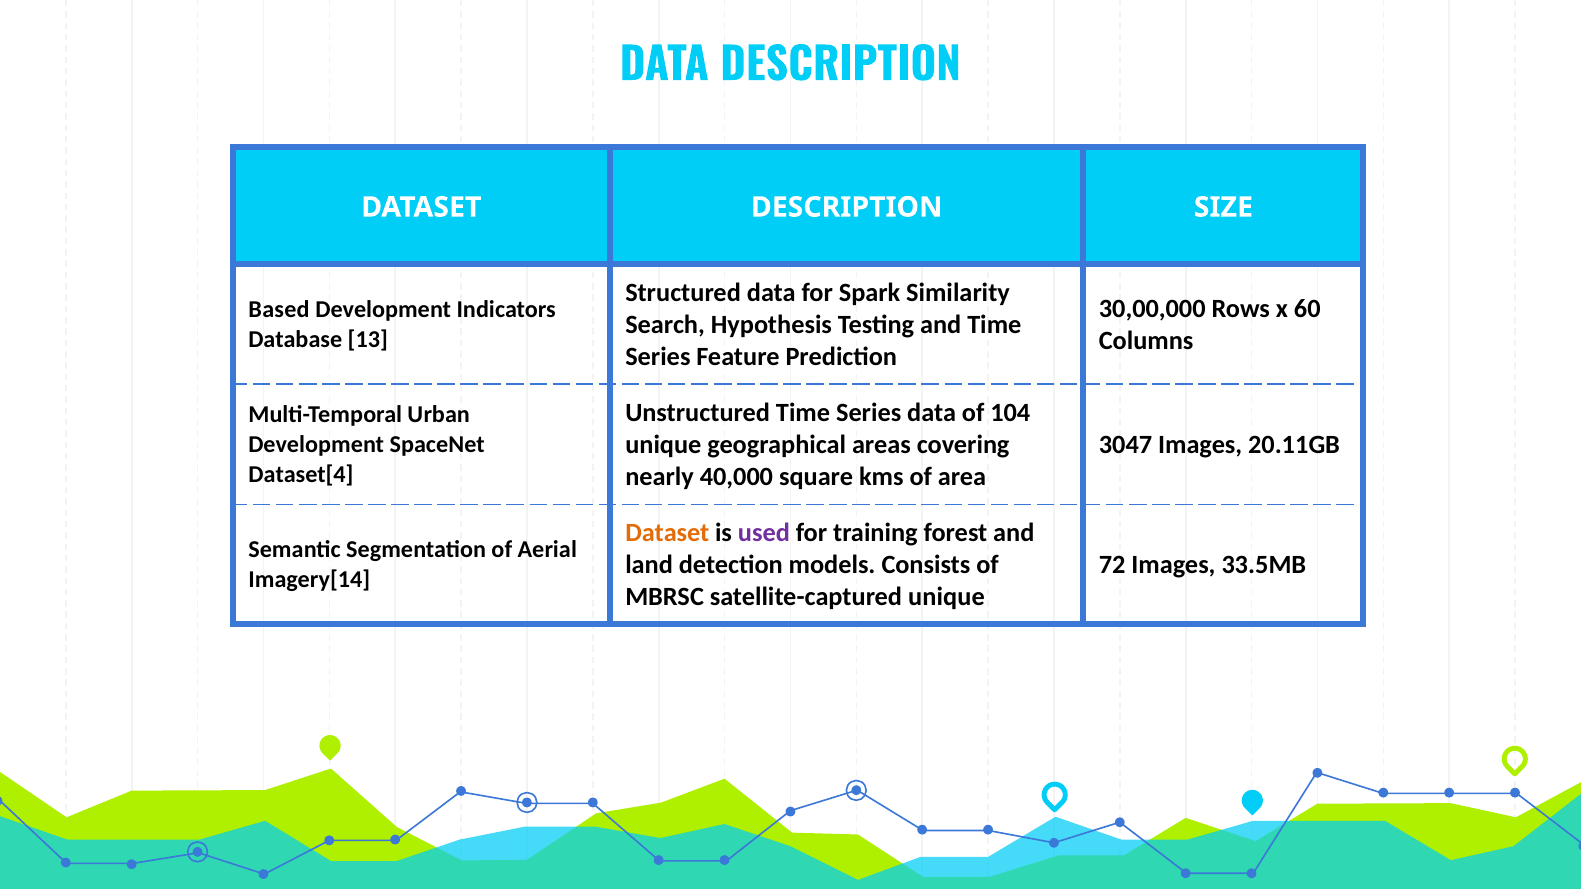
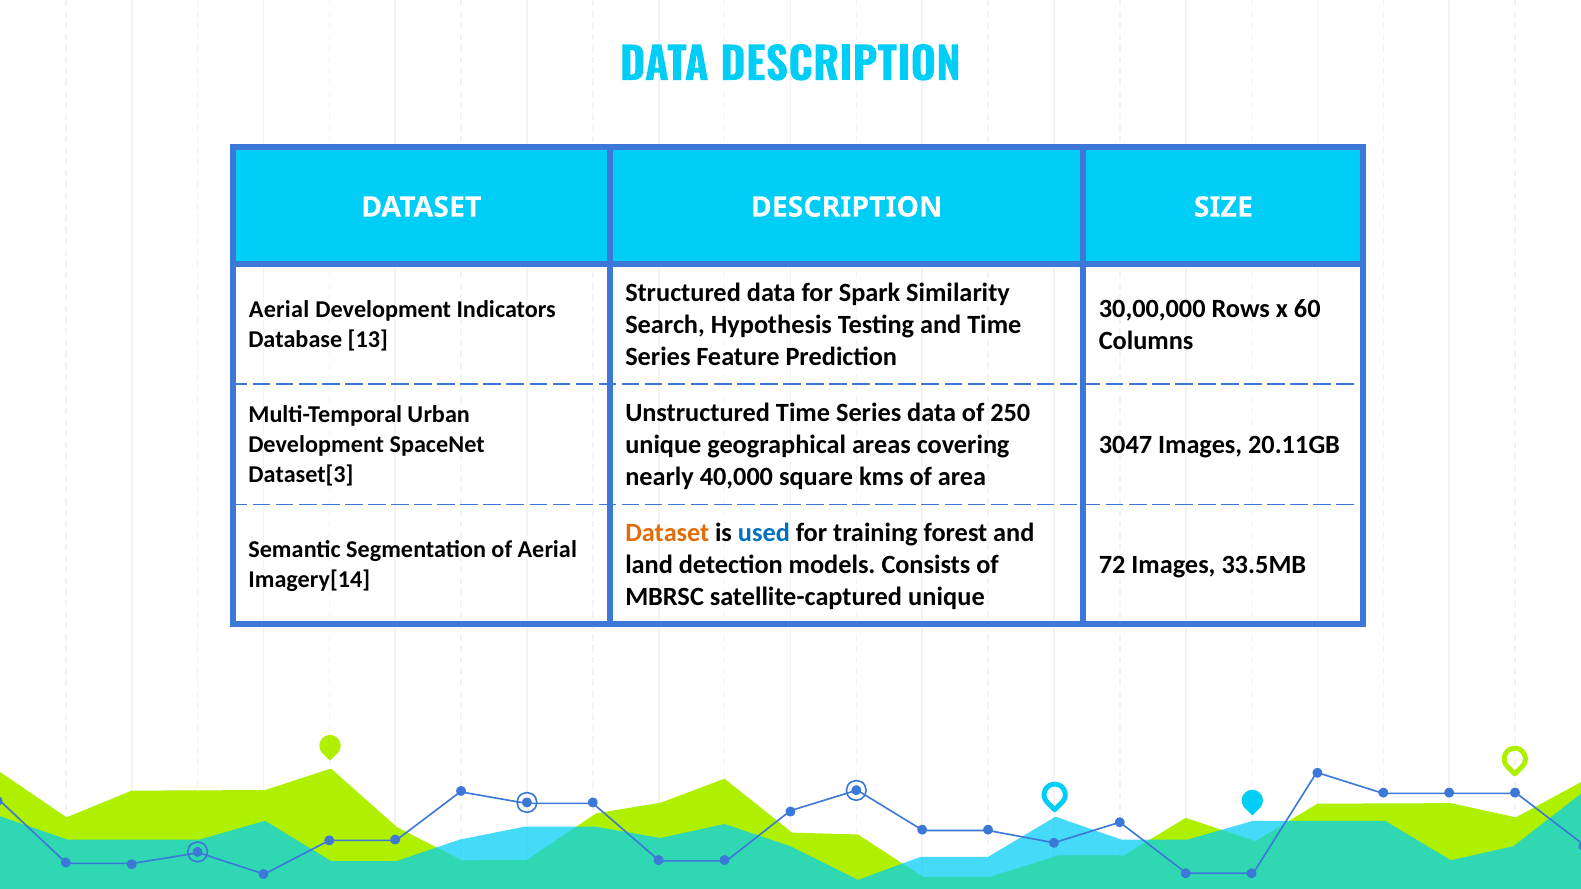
Based at (279, 310): Based -> Aerial
104: 104 -> 250
Dataset[4: Dataset[4 -> Dataset[3
used colour: purple -> blue
